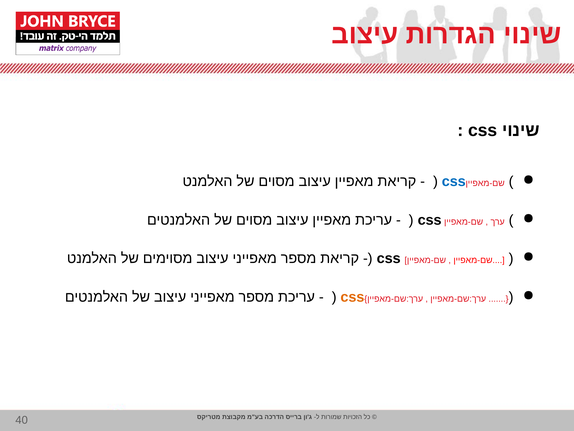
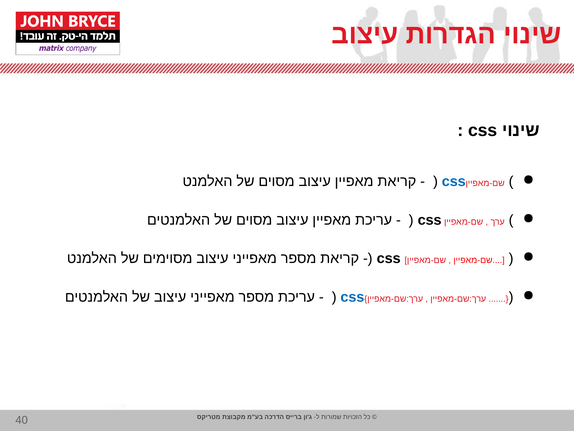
css at (352, 297) colour: orange -> blue
